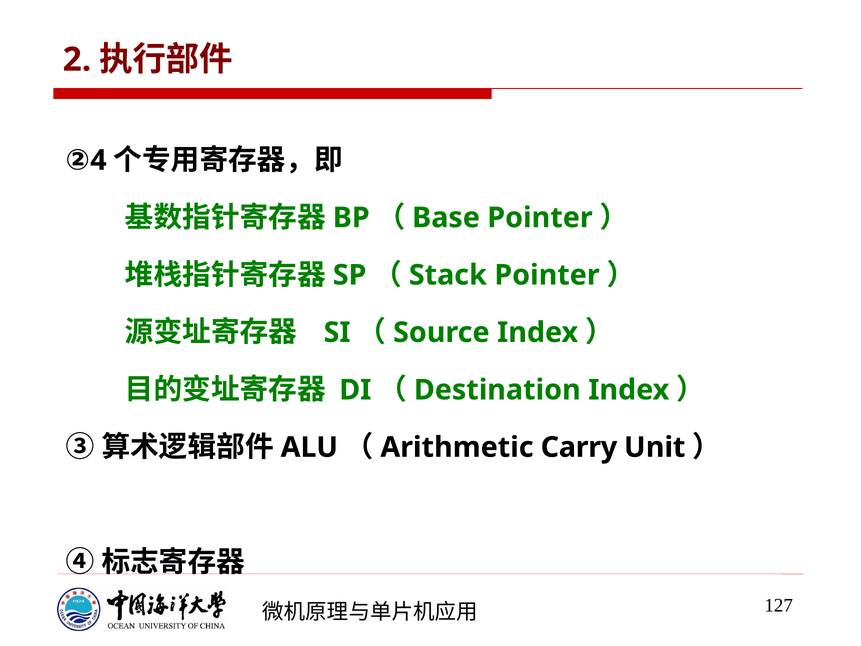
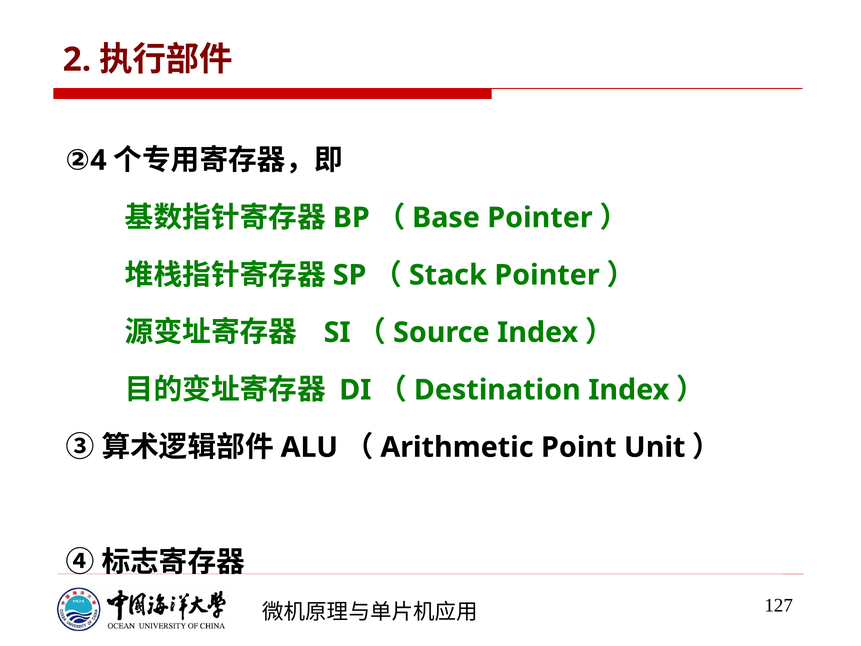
Carry: Carry -> Point
